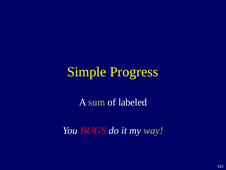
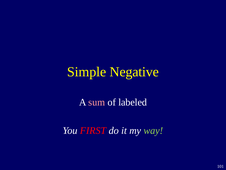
Progress: Progress -> Negative
sum colour: light green -> pink
BUGS: BUGS -> FIRST
